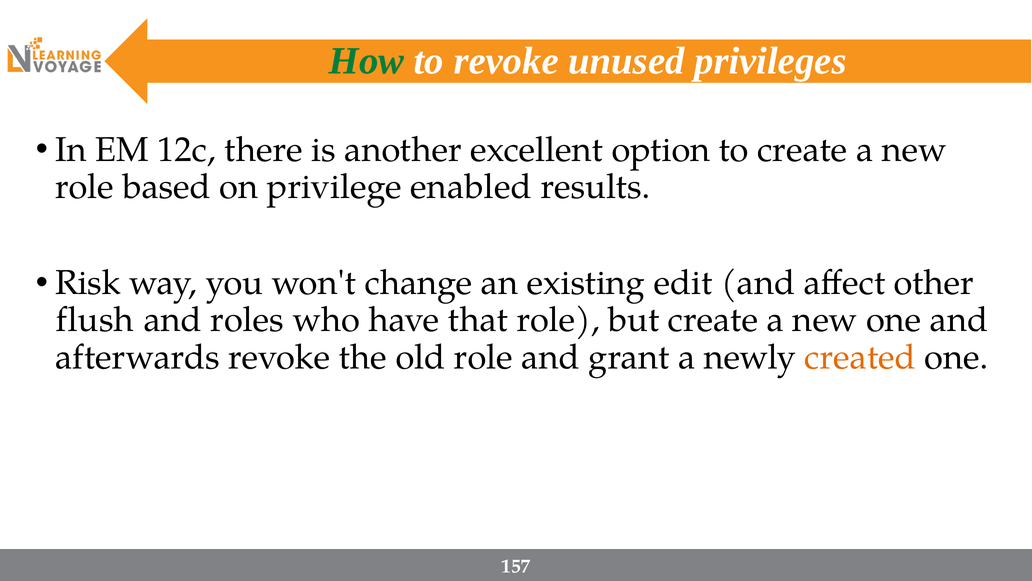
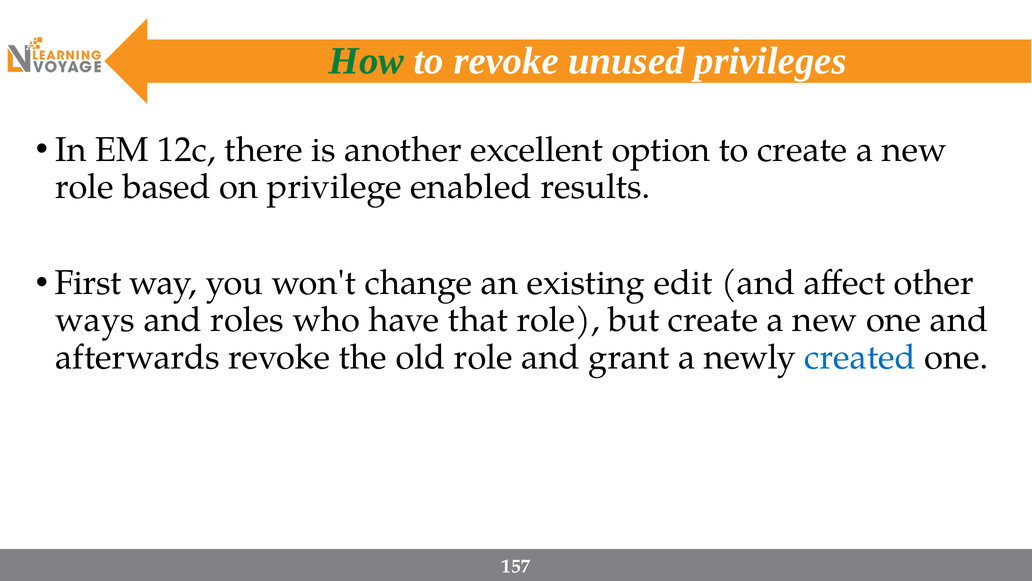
Risk: Risk -> First
flush: flush -> ways
created colour: orange -> blue
